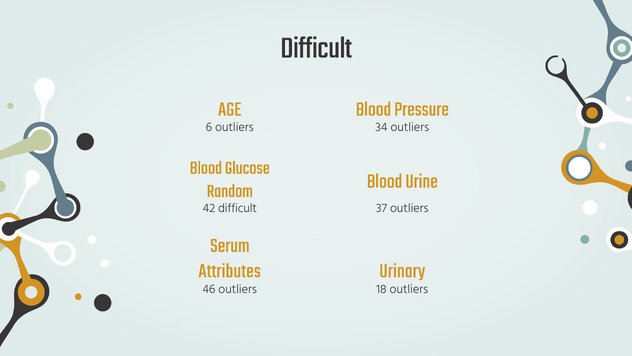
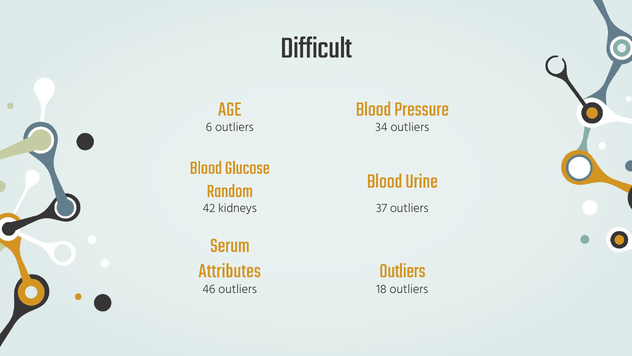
42 difficult: difficult -> kidneys
Urinary at (402, 270): Urinary -> Outliers
